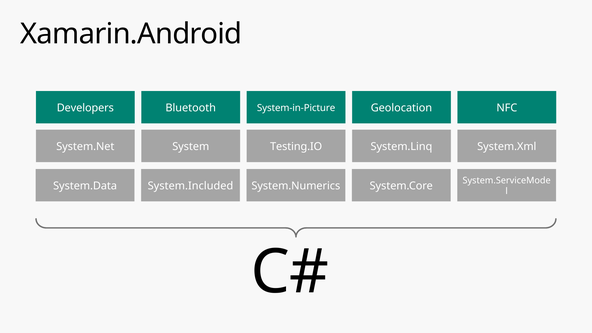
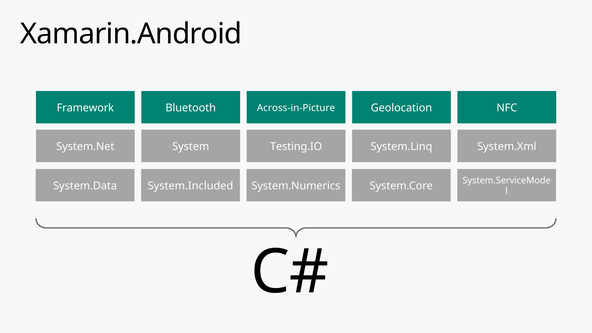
Developers: Developers -> Framework
System-in-Picture: System-in-Picture -> Across-in-Picture
